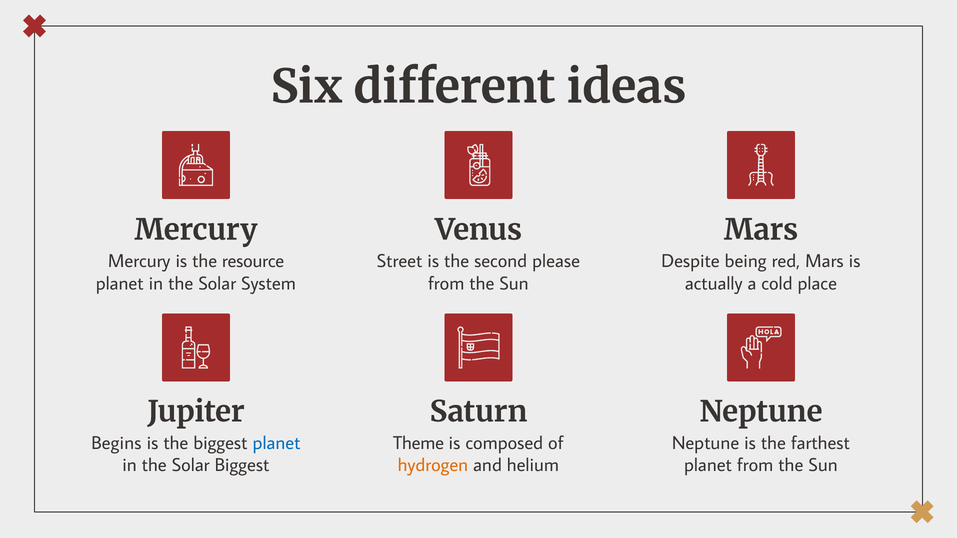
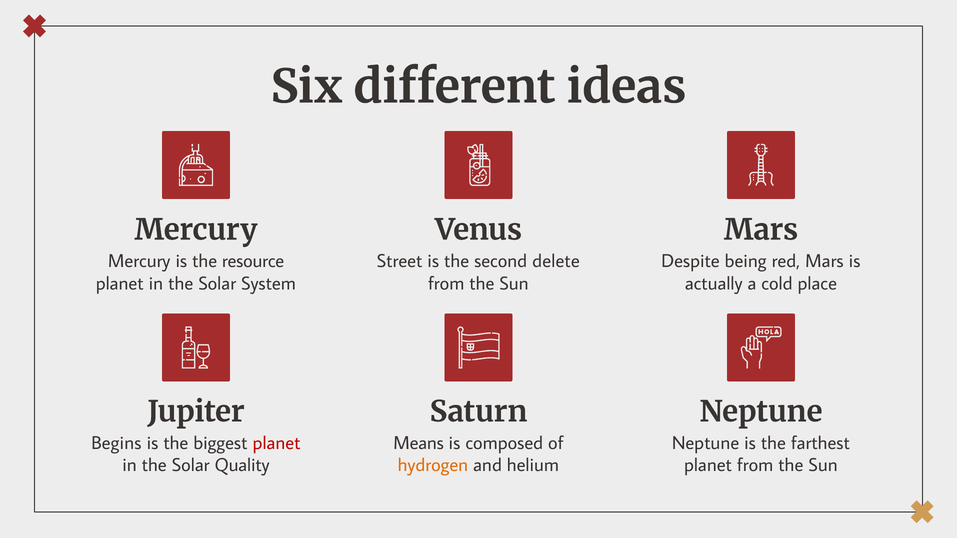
please: please -> delete
planet at (277, 443) colour: blue -> red
Theme: Theme -> Means
Solar Biggest: Biggest -> Quality
